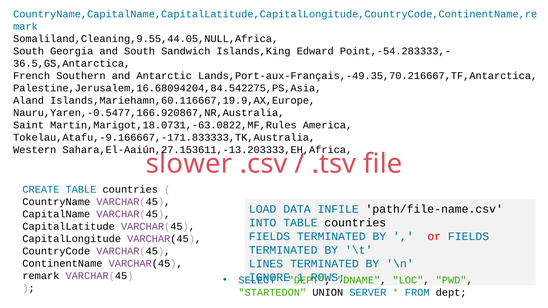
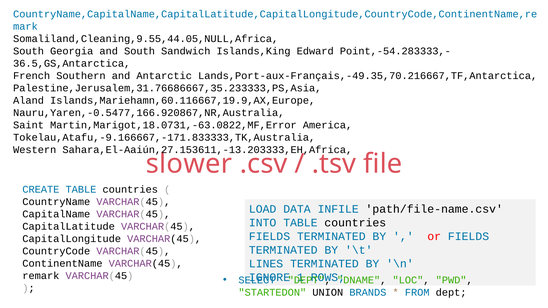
Palestine,Jerusalem,16.68094204,84.542275,PS,Asia: Palestine,Jerusalem,16.68094204,84.542275,PS,Asia -> Palestine,Jerusalem,31.76686667,35.233333,PS,Asia
Martin,Marigot,18.0731,-63.0822,MF,Rules: Martin,Marigot,18.0731,-63.0822,MF,Rules -> Martin,Marigot,18.0731,-63.0822,MF,Error
SERVER: SERVER -> BRANDS
